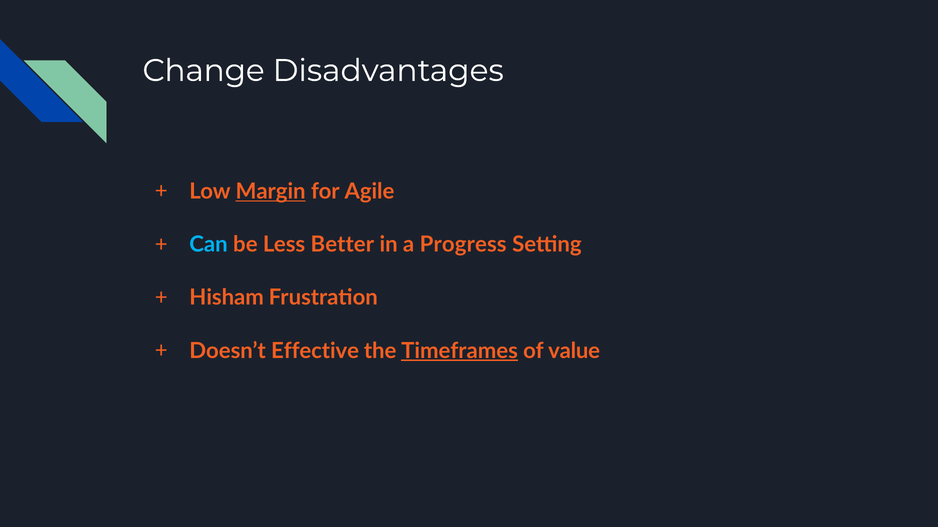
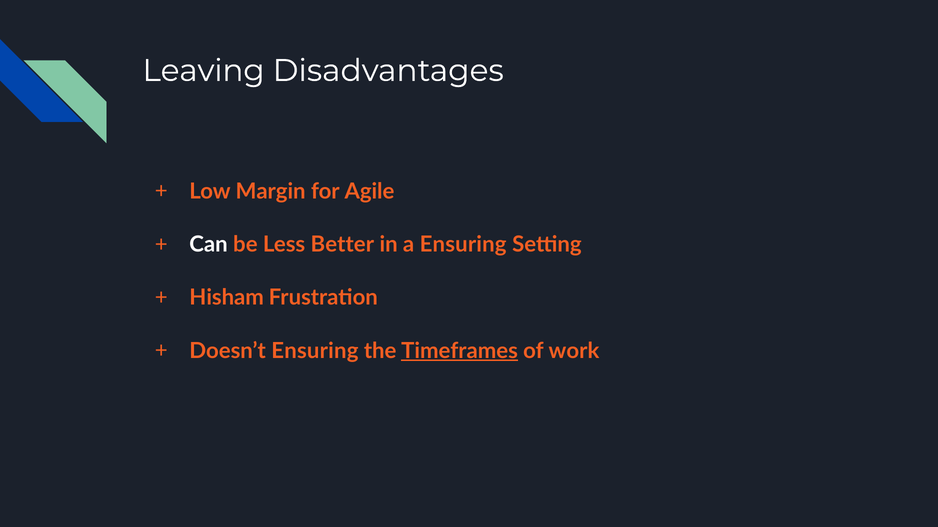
Change: Change -> Leaving
Margin underline: present -> none
Can colour: light blue -> white
a Progress: Progress -> Ensuring
Doesn’t Effective: Effective -> Ensuring
value: value -> work
